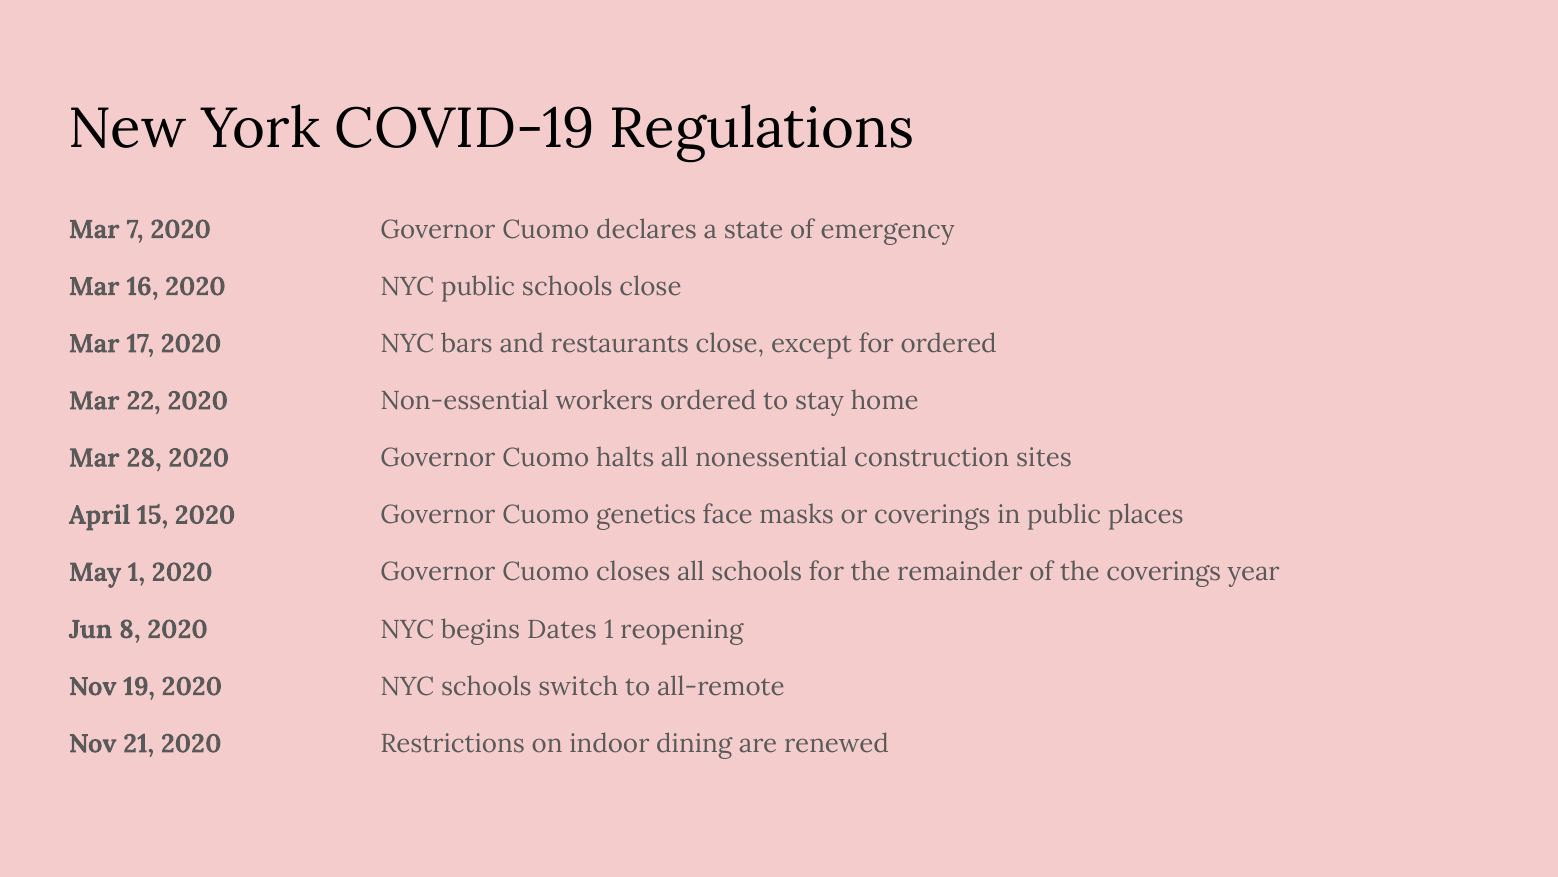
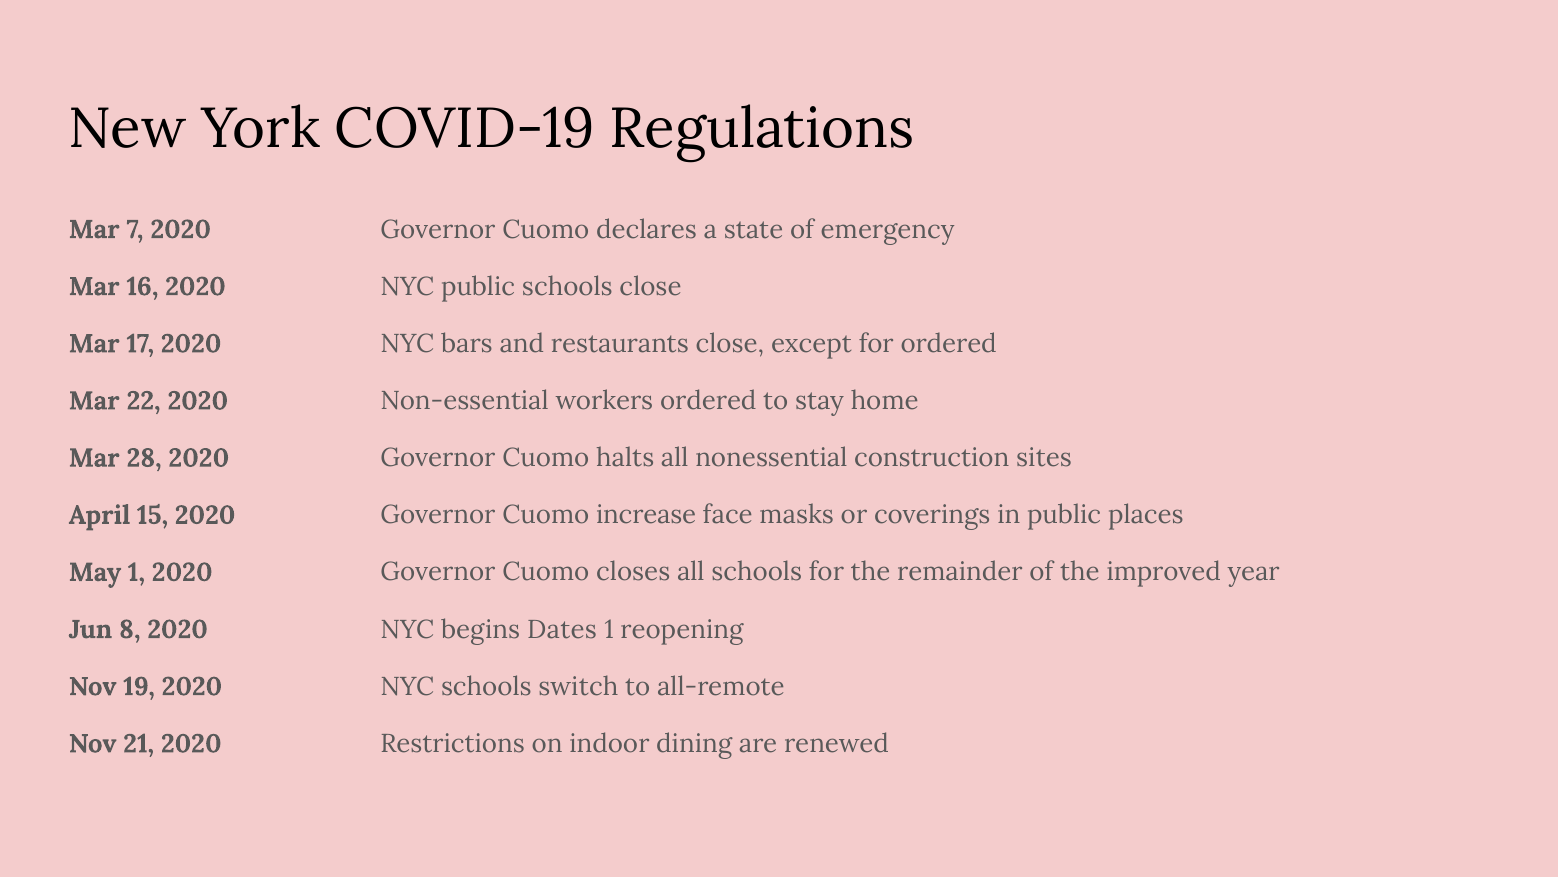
genetics: genetics -> increase
the coverings: coverings -> improved
